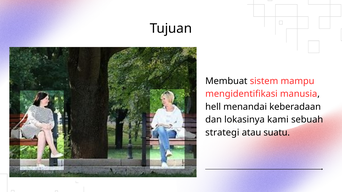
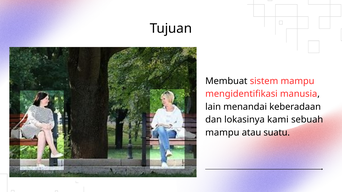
hell: hell -> lain
strategi at (222, 133): strategi -> mampu
